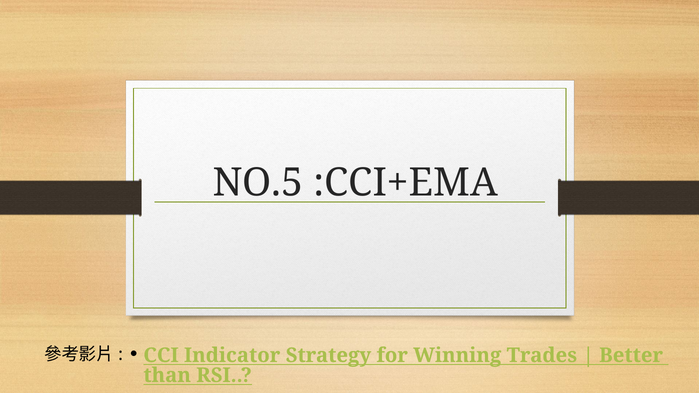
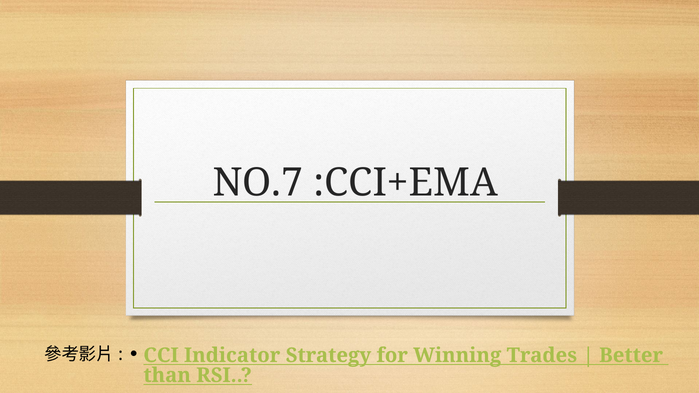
NO.5: NO.5 -> NO.7
